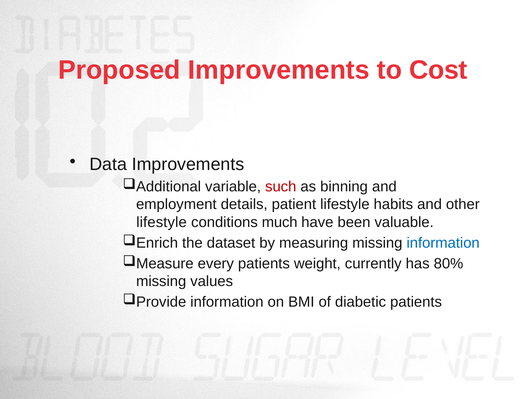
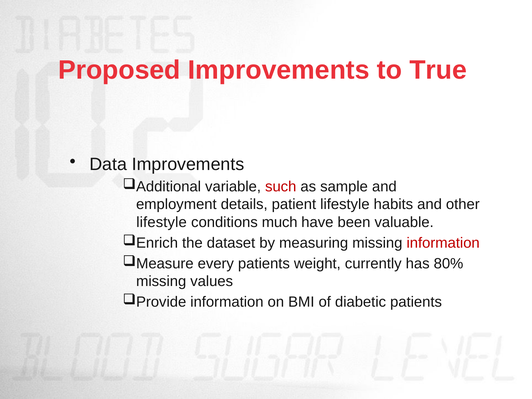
Cost: Cost -> True
binning: binning -> sample
information at (443, 243) colour: blue -> red
